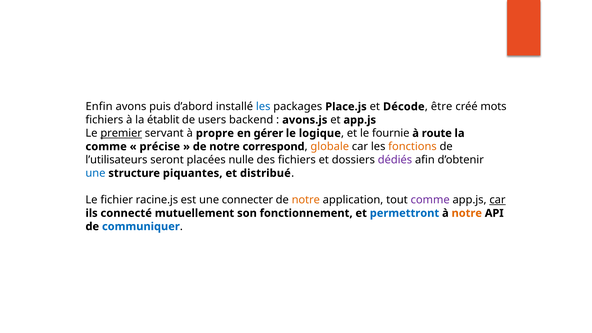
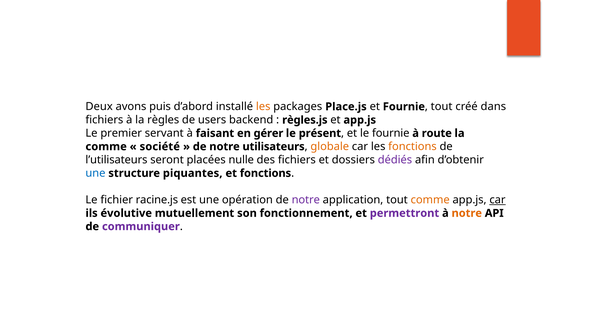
Enfin: Enfin -> Deux
les at (263, 107) colour: blue -> orange
et Décode: Décode -> Fournie
être at (442, 107): être -> tout
mots: mots -> dans
établit: établit -> règles
avons.js: avons.js -> règles.js
premier underline: present -> none
propre: propre -> faisant
logique: logique -> présent
précise: précise -> société
correspond: correspond -> utilisateurs
et distribué: distribué -> fonctions
connecter: connecter -> opération
notre at (306, 200) colour: orange -> purple
comme at (430, 200) colour: purple -> orange
connecté: connecté -> évolutive
permettront colour: blue -> purple
communiquer colour: blue -> purple
